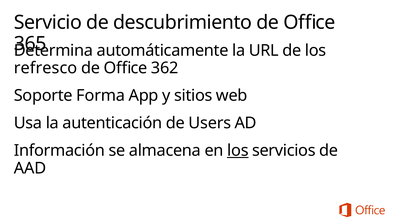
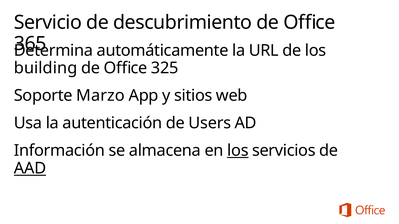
refresco: refresco -> building
362: 362 -> 325
Forma: Forma -> Marzo
AAD underline: none -> present
